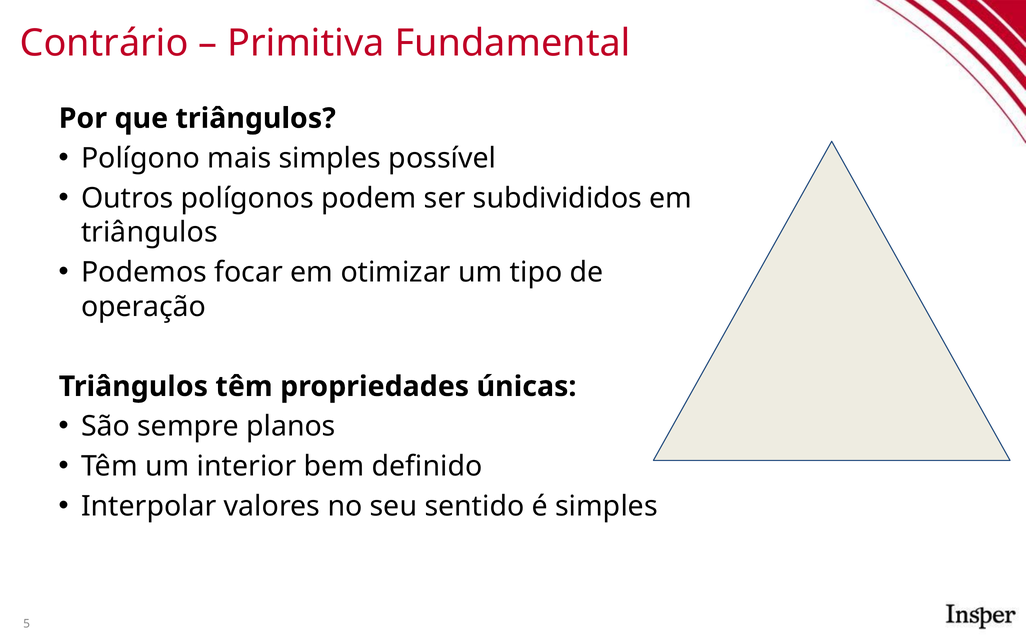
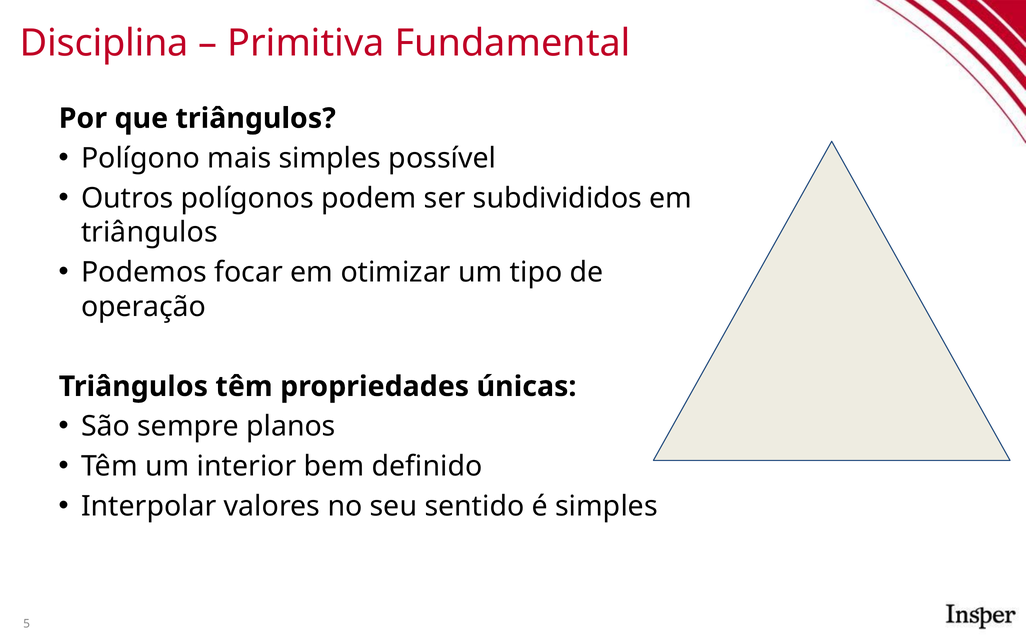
Contrário: Contrário -> Disciplina
